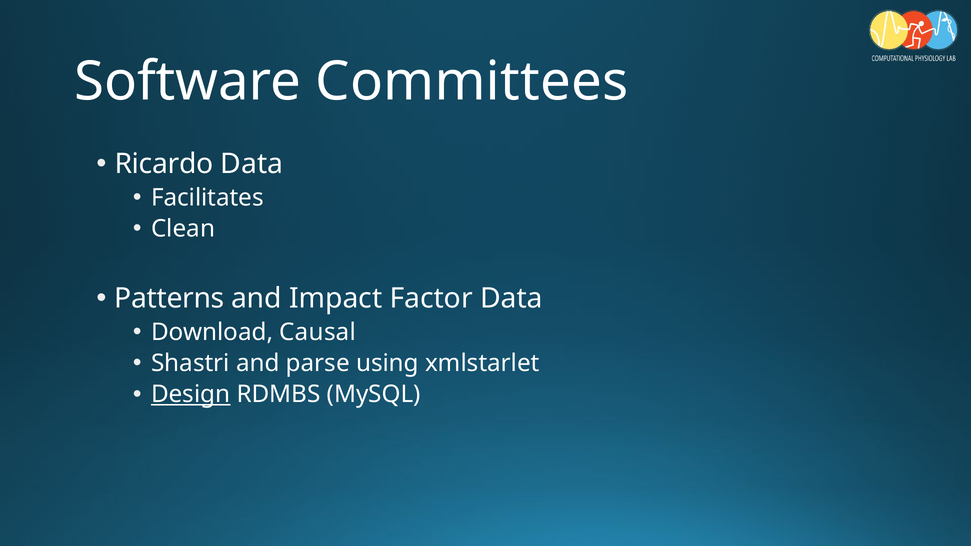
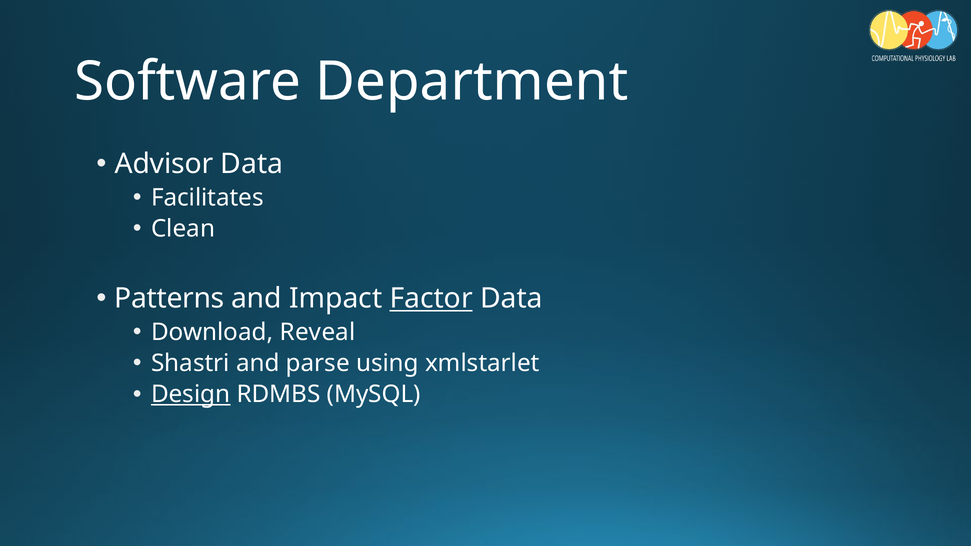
Committees: Committees -> Department
Ricardo: Ricardo -> Advisor
Factor underline: none -> present
Causal: Causal -> Reveal
